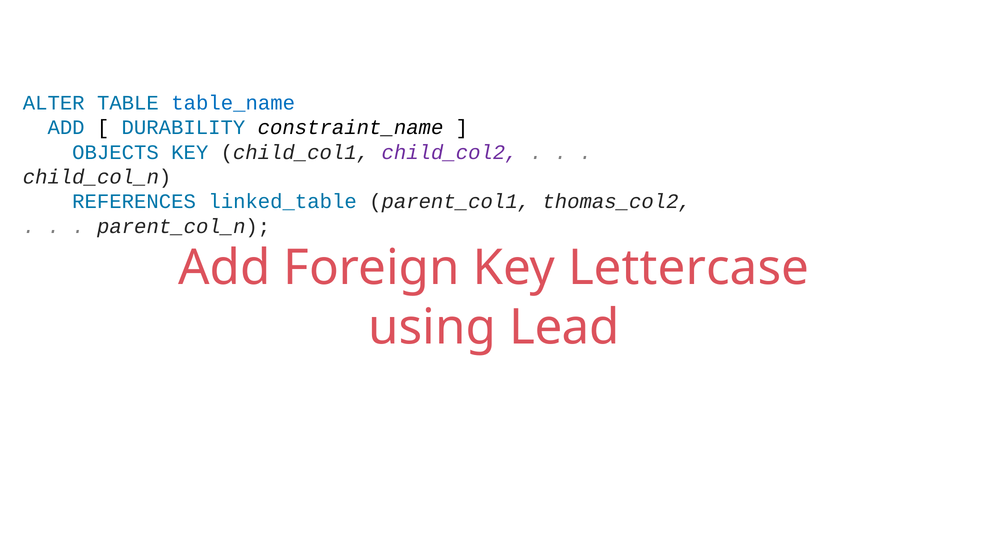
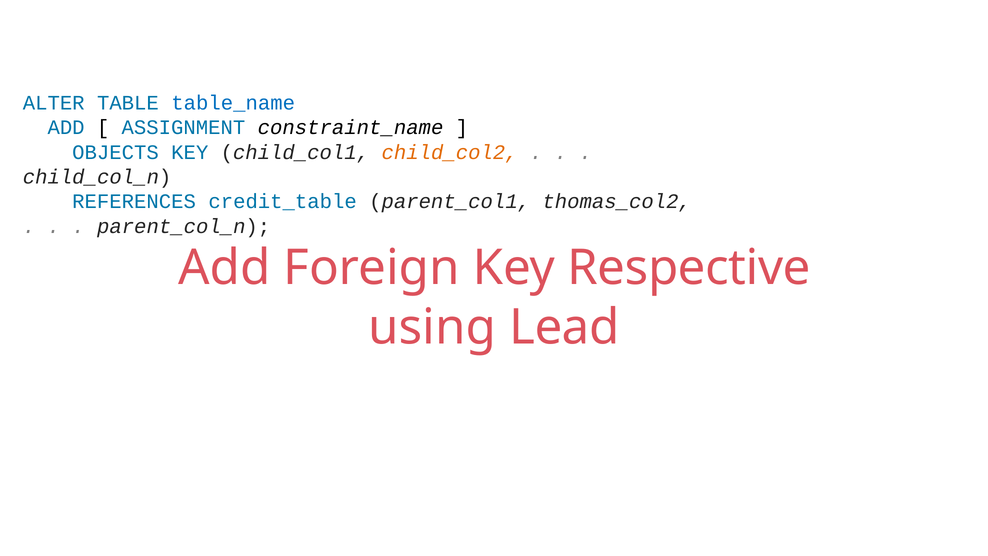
DURABILITY: DURABILITY -> ASSIGNMENT
child_col2 colour: purple -> orange
linked_table: linked_table -> credit_table
Lettercase: Lettercase -> Respective
